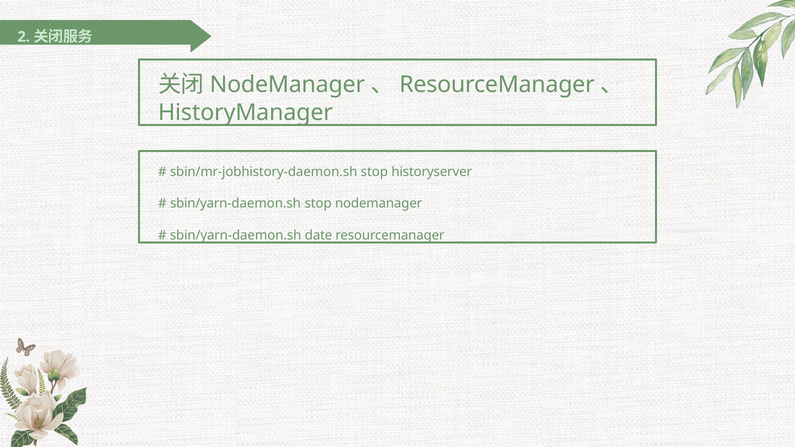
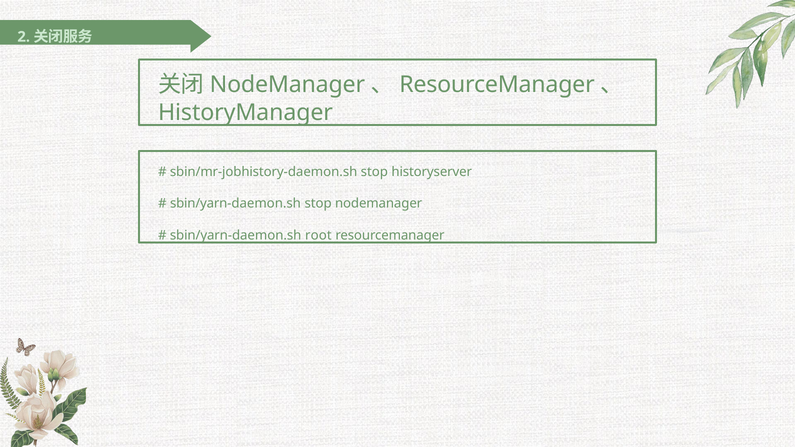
date: date -> root
